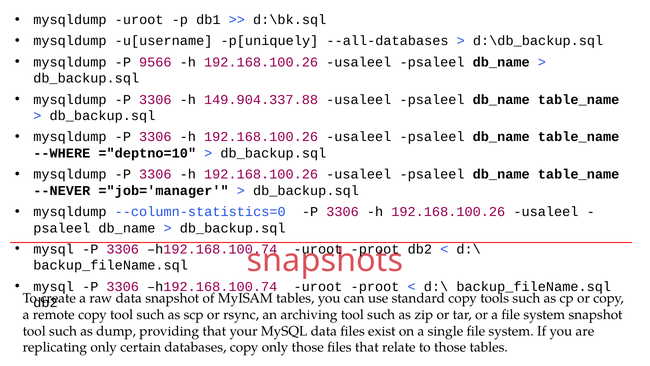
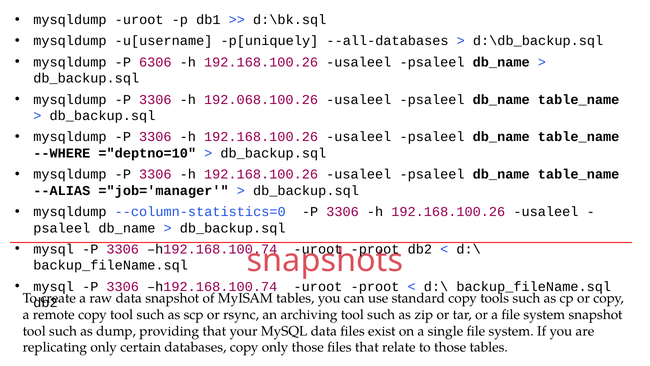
9566: 9566 -> 6306
149.904.337.88: 149.904.337.88 -> 192.068.100.26
--NEVER: --NEVER -> --ALIAS
